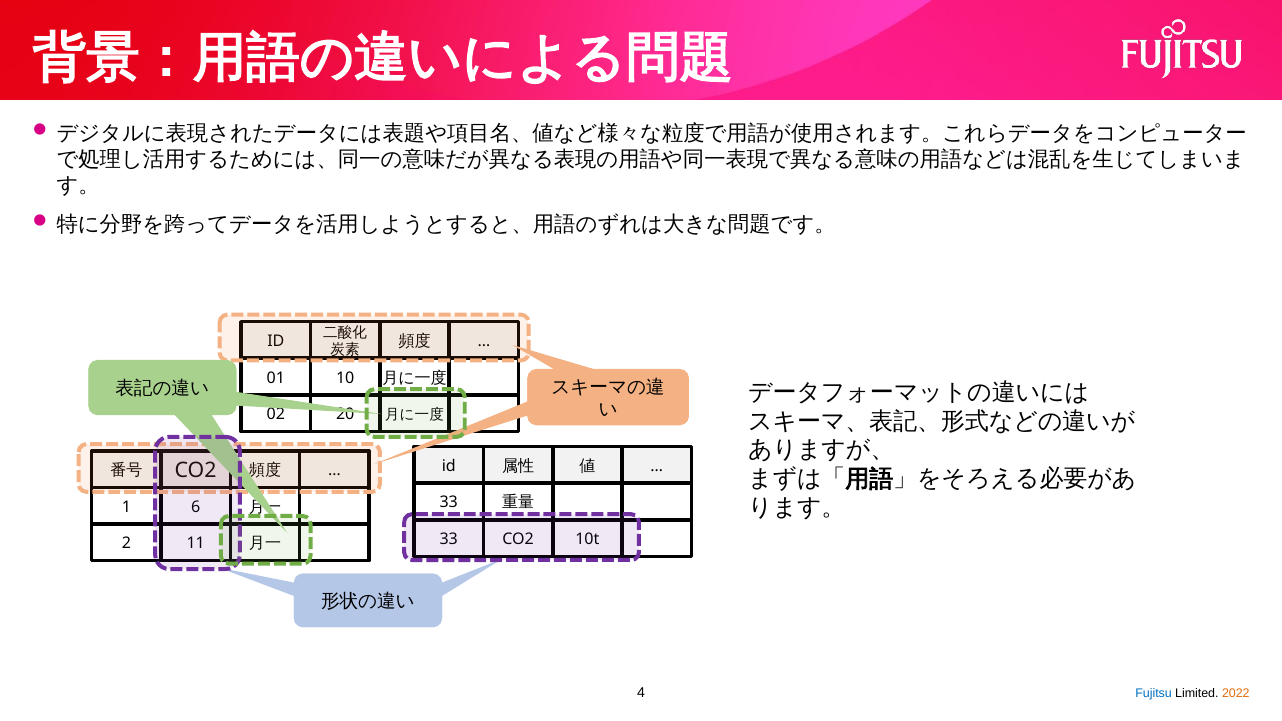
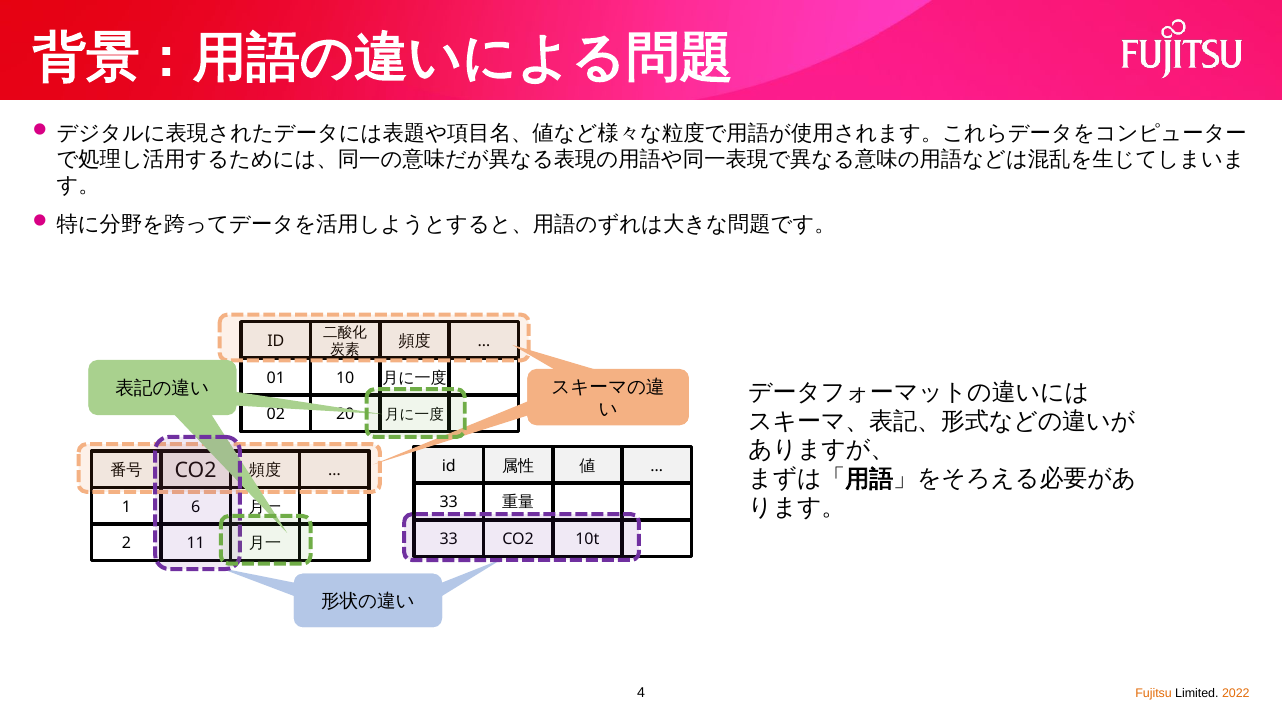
Fujitsu colour: blue -> orange
